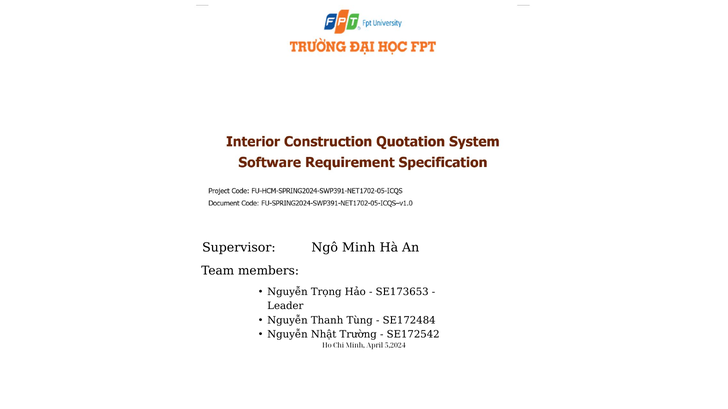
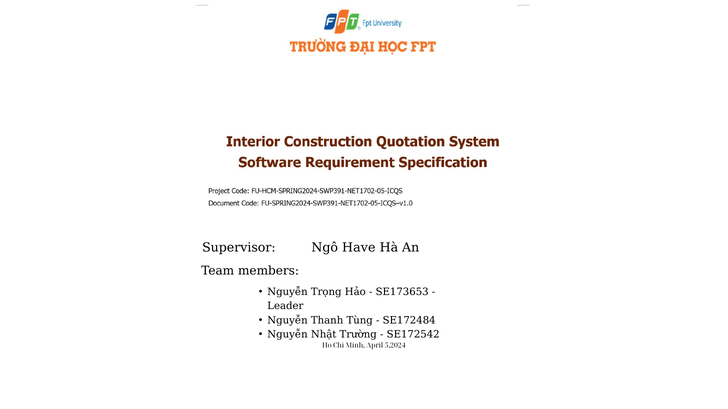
Ngô Minh: Minh -> Have
